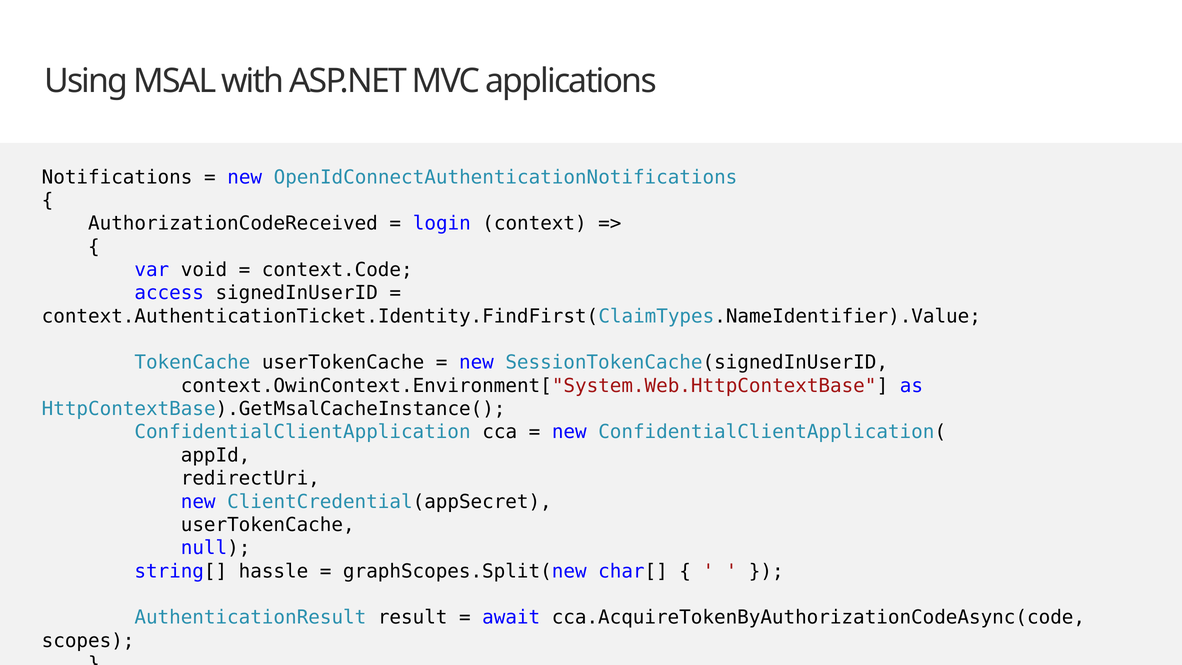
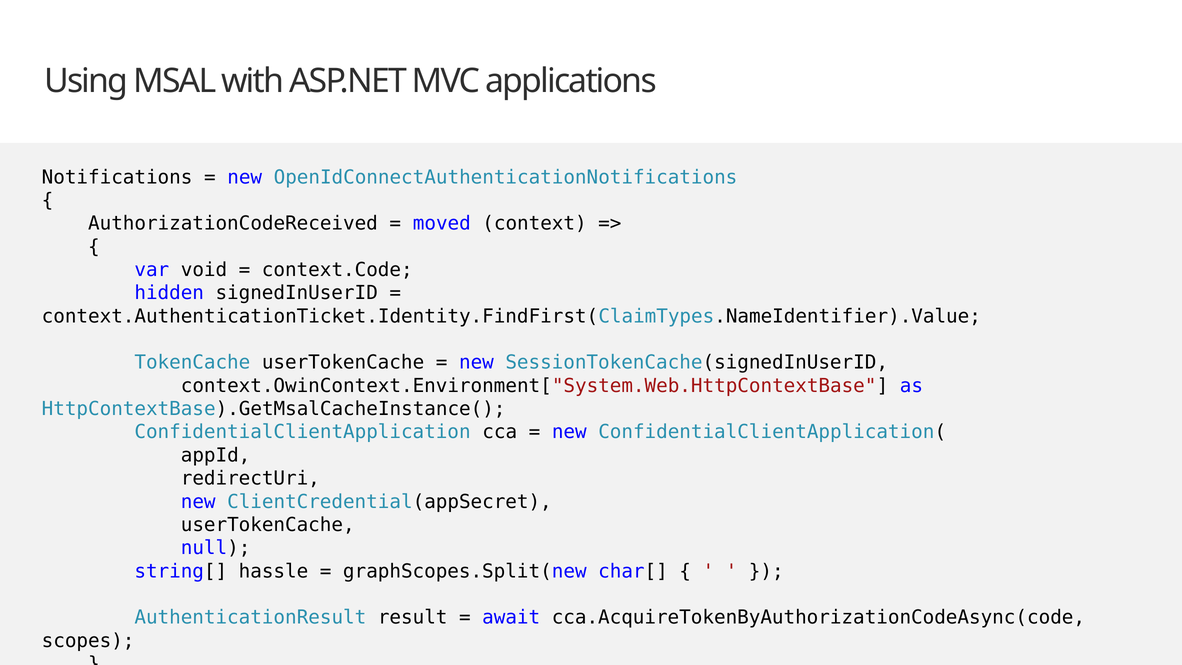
login: login -> moved
access: access -> hidden
